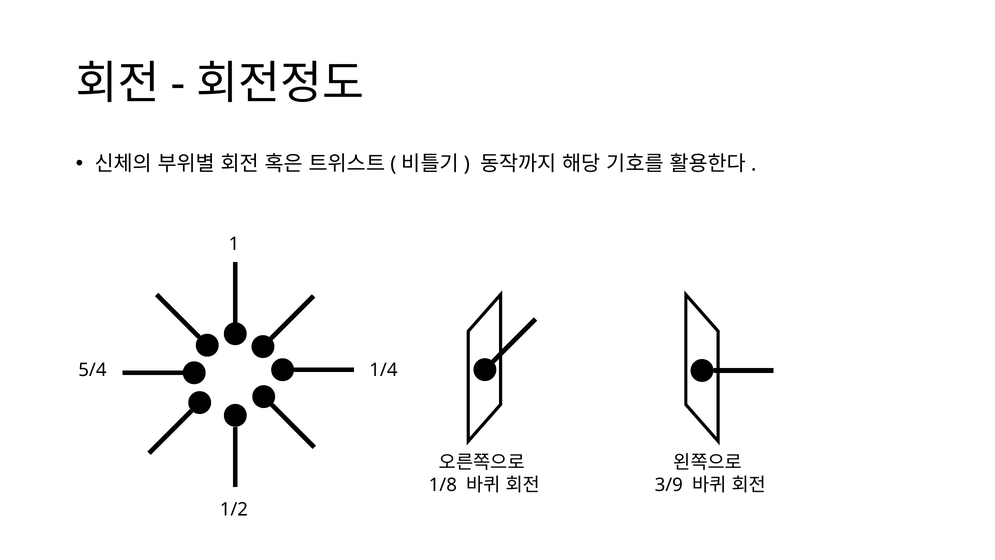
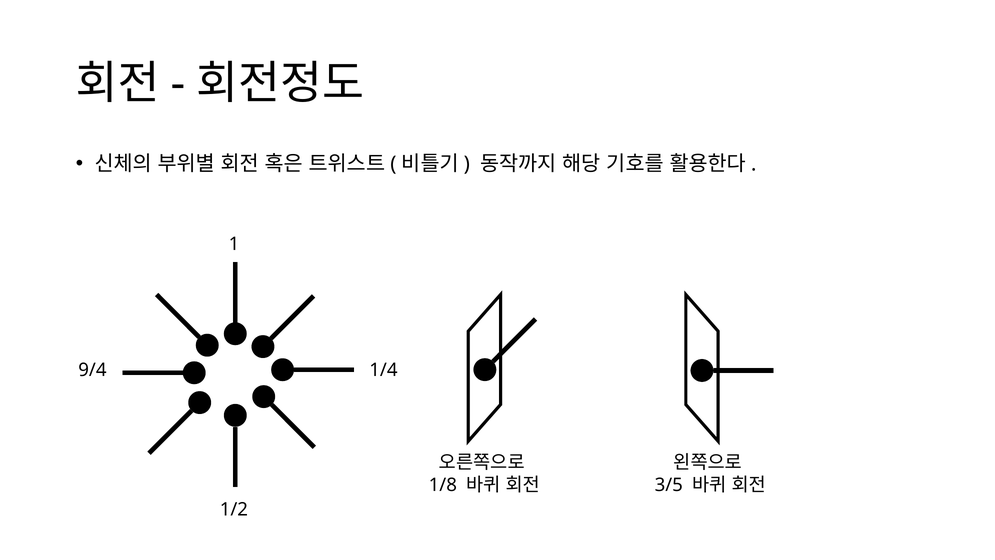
5/4: 5/4 -> 9/4
3/9: 3/9 -> 3/5
